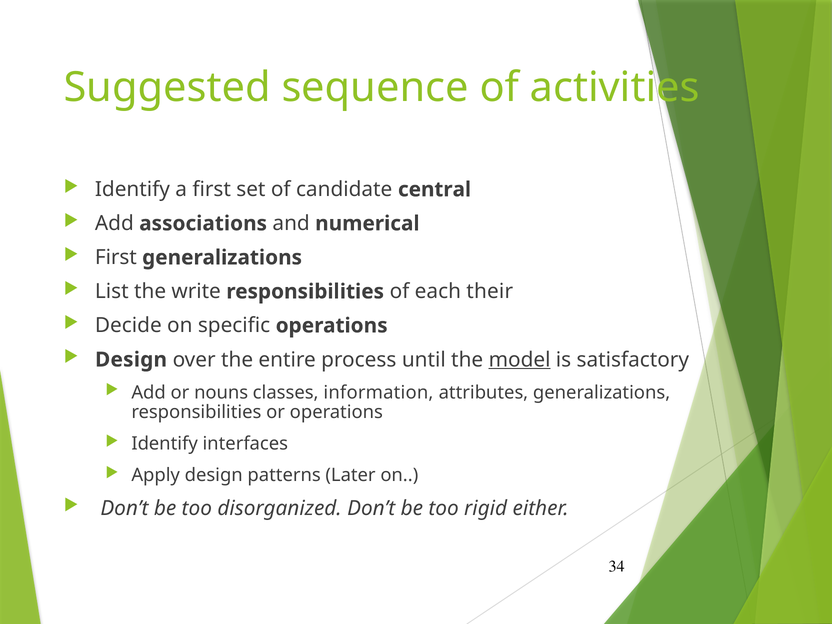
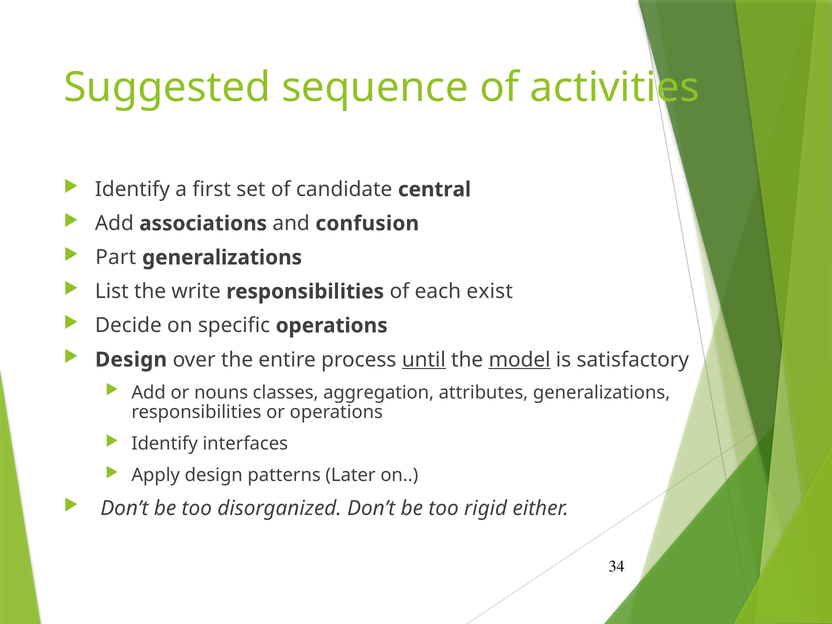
numerical: numerical -> confusion
First at (116, 258): First -> Part
their: their -> exist
until underline: none -> present
information: information -> aggregation
